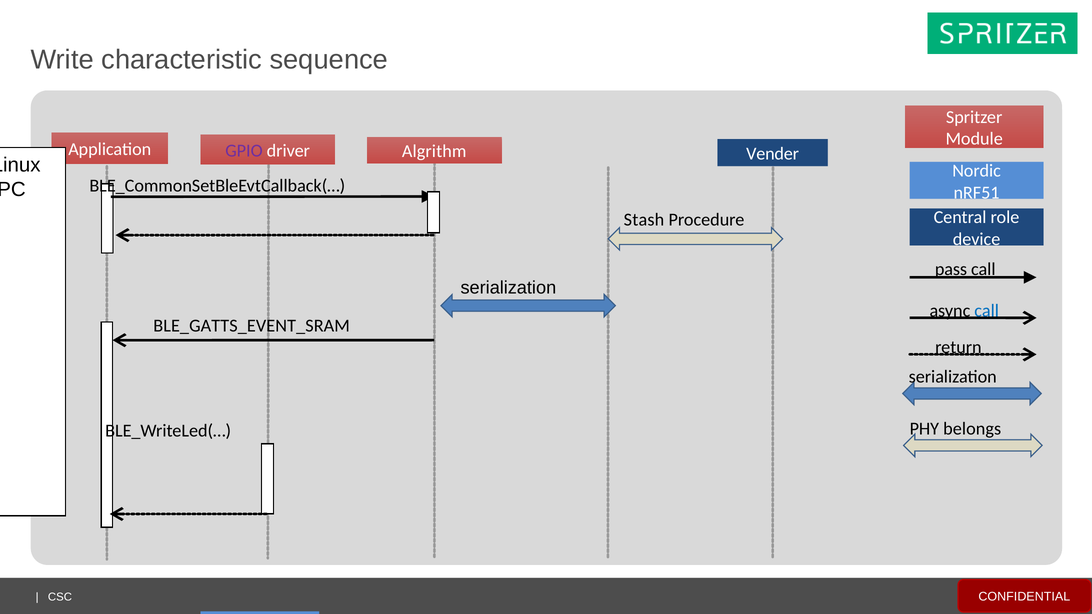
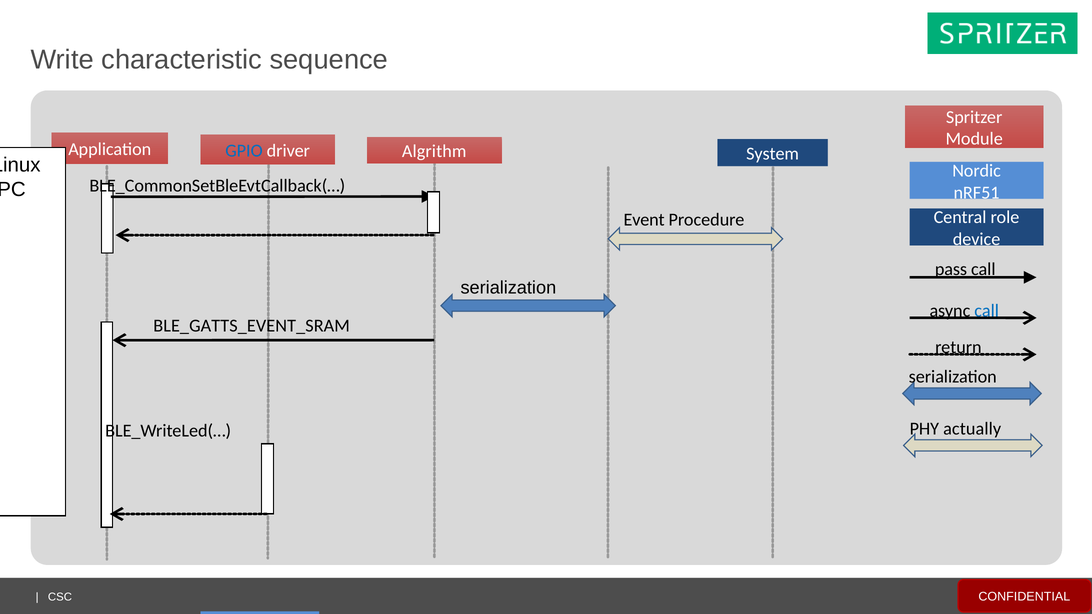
GPIO colour: purple -> blue
Vender: Vender -> System
Stash: Stash -> Event
belongs: belongs -> actually
